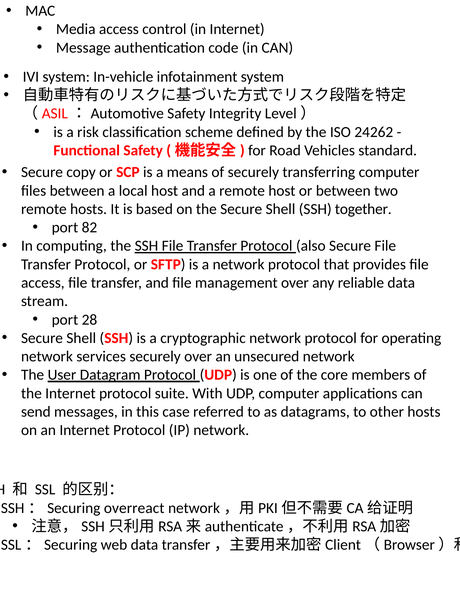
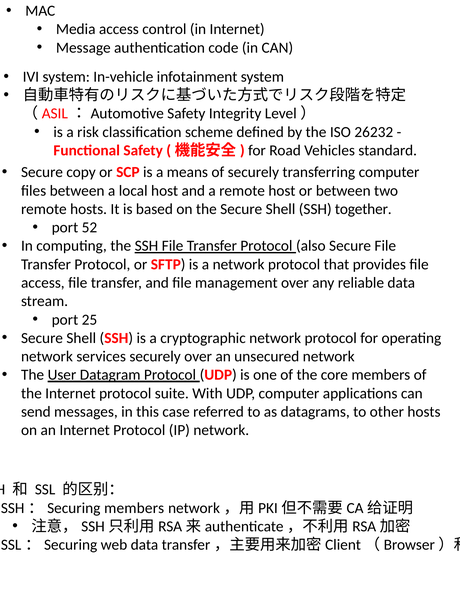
24262: 24262 -> 26232
82: 82 -> 52
28: 28 -> 25
SSH：Securing overreact: overreact -> members
